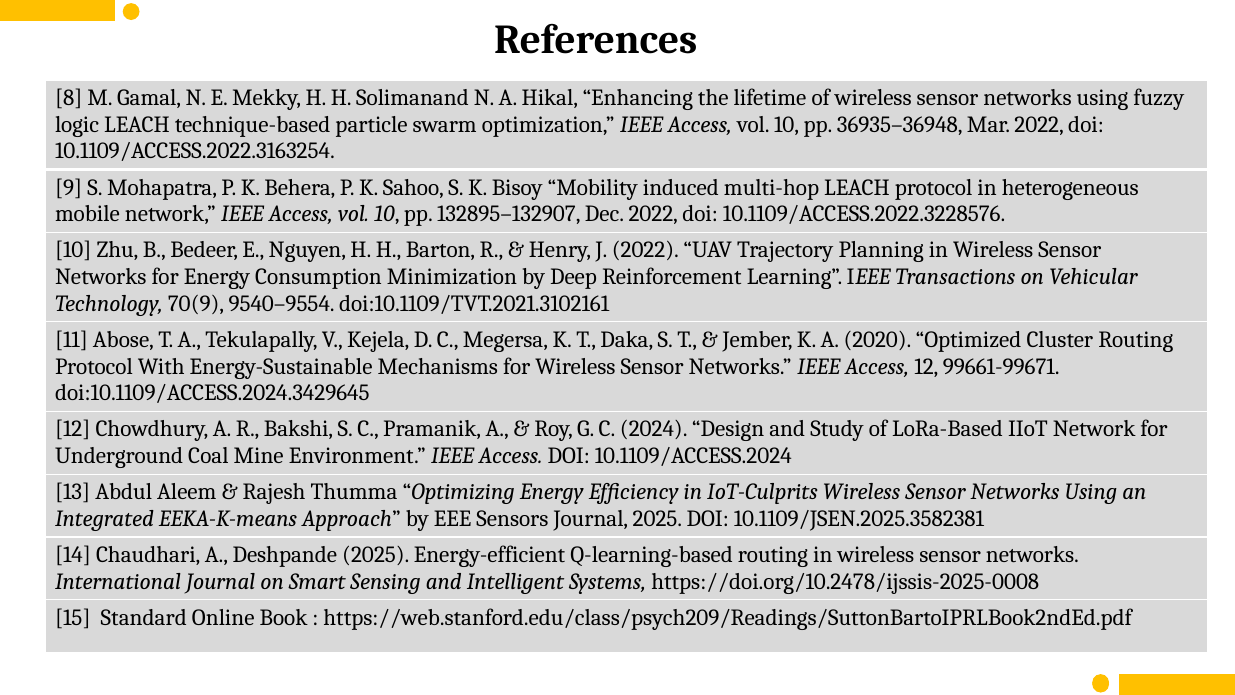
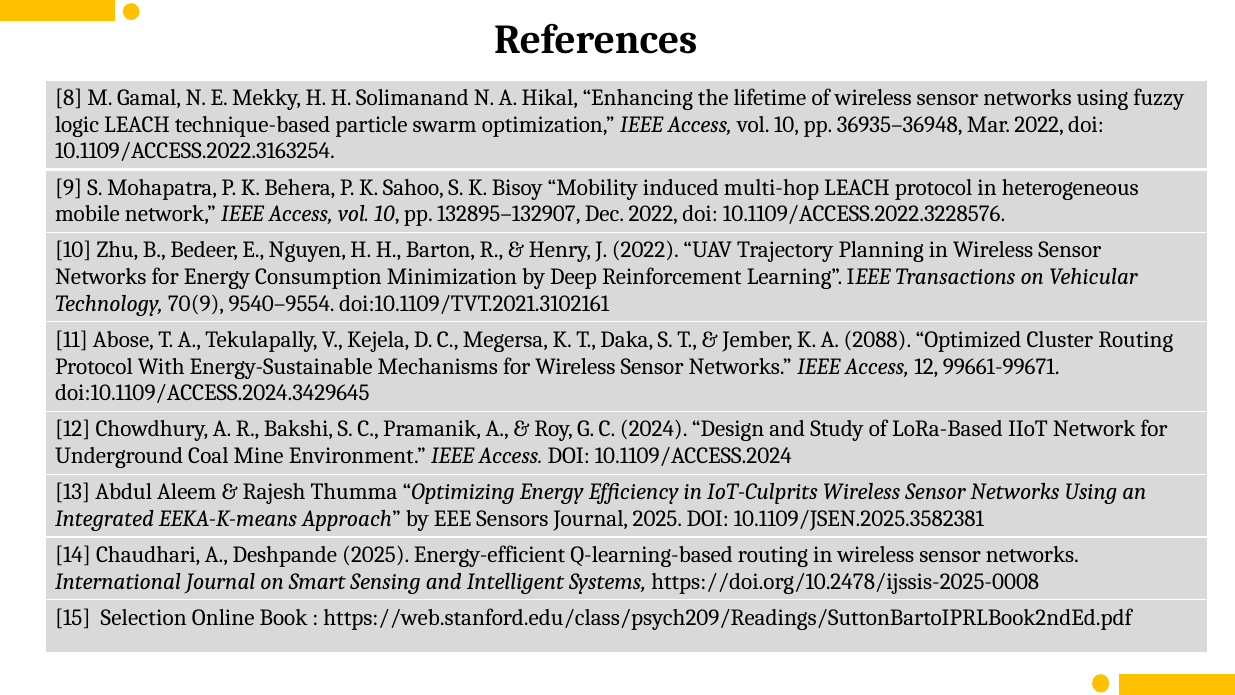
2020: 2020 -> 2088
Standard: Standard -> Selection
